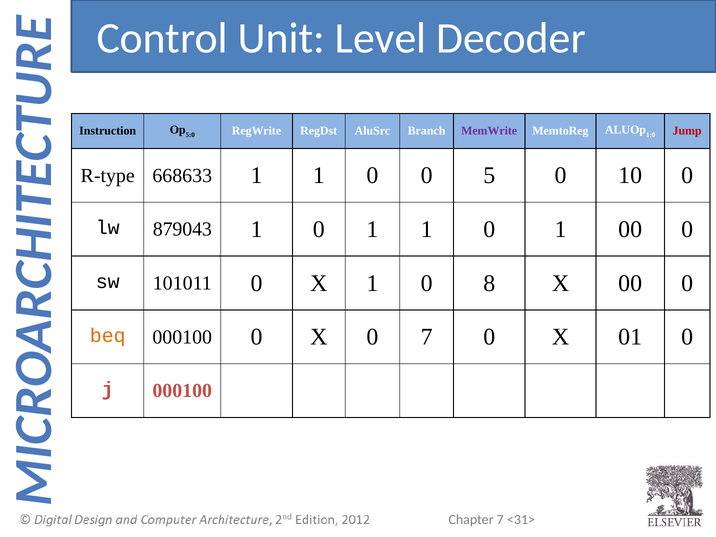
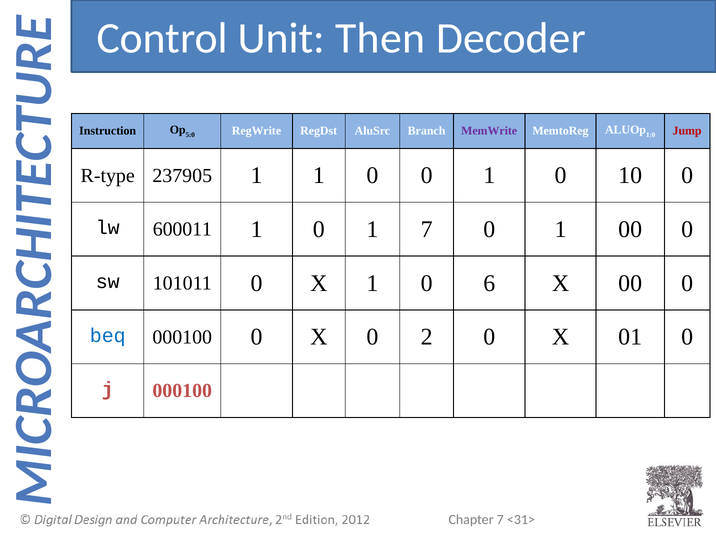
Level: Level -> Then
668633: 668633 -> 237905
0 0 5: 5 -> 1
879043: 879043 -> 600011
0 1 1: 1 -> 7
8: 8 -> 6
beq colour: orange -> blue
0 7: 7 -> 2
